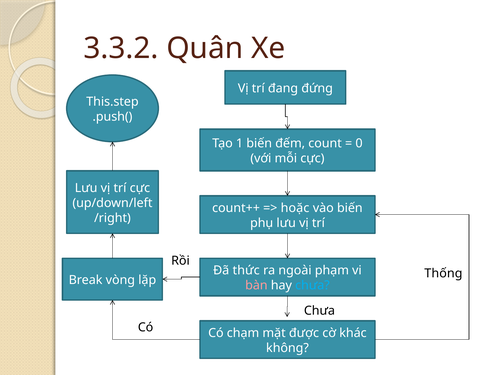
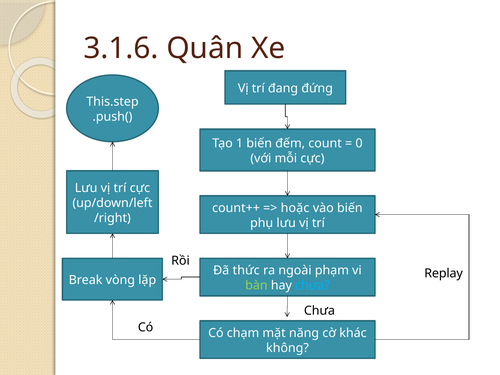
3.3.2: 3.3.2 -> 3.1.6
Thống: Thống -> Replay
bàn colour: pink -> light green
được: được -> năng
